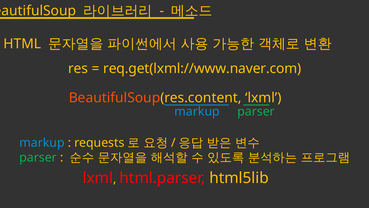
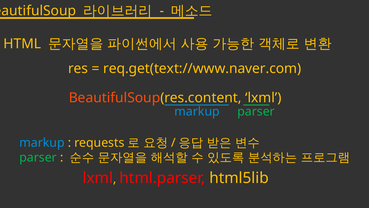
req.get(lxml://www.naver.com: req.get(lxml://www.naver.com -> req.get(text://www.naver.com
